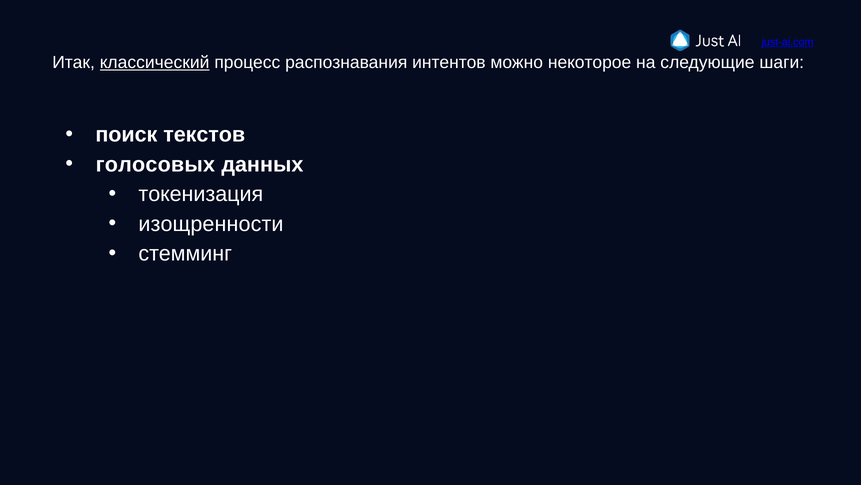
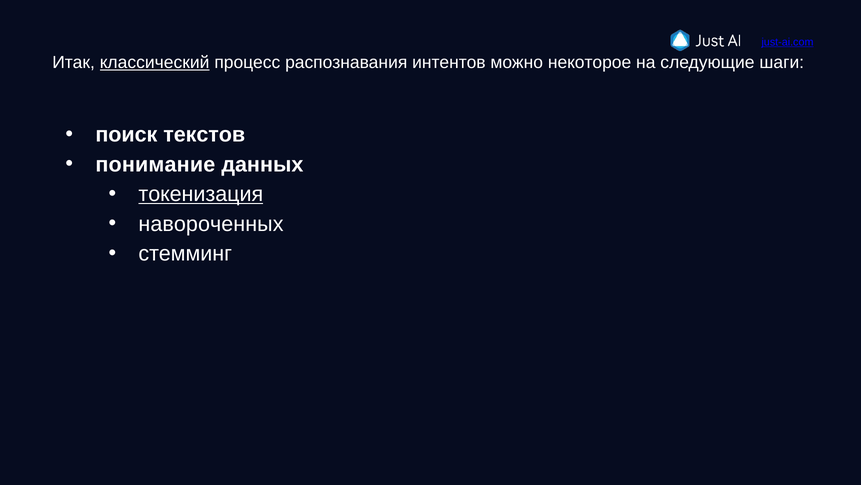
голосовых: голосовых -> понимание
токенизация underline: none -> present
изощренности: изощренности -> навороченных
